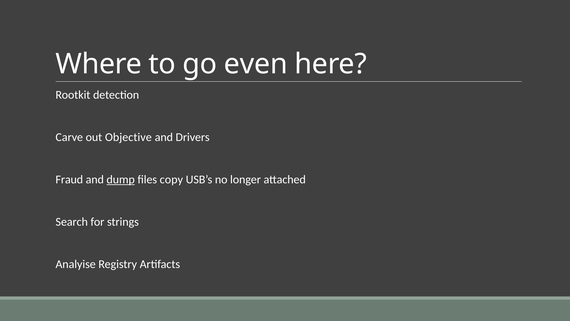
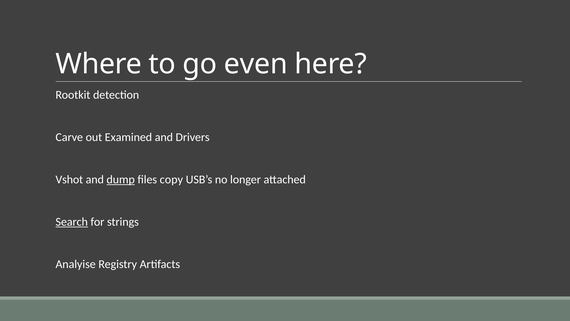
Objective: Objective -> Examined
Fraud: Fraud -> Vshot
Search underline: none -> present
